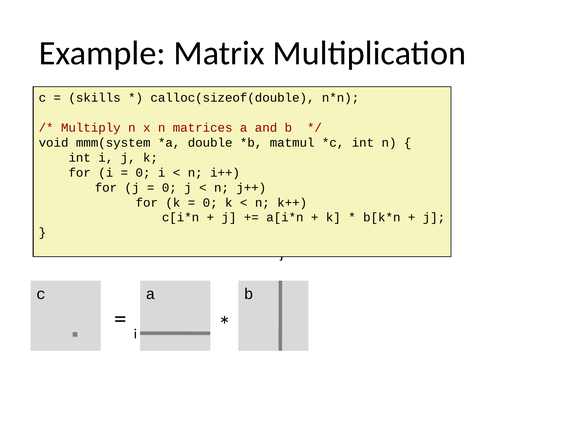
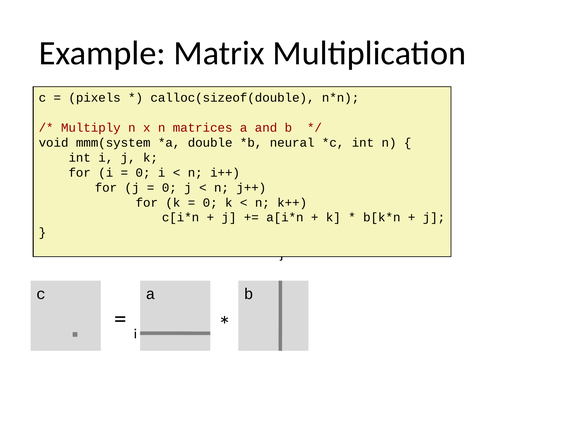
skills: skills -> pixels
matmul: matmul -> neural
